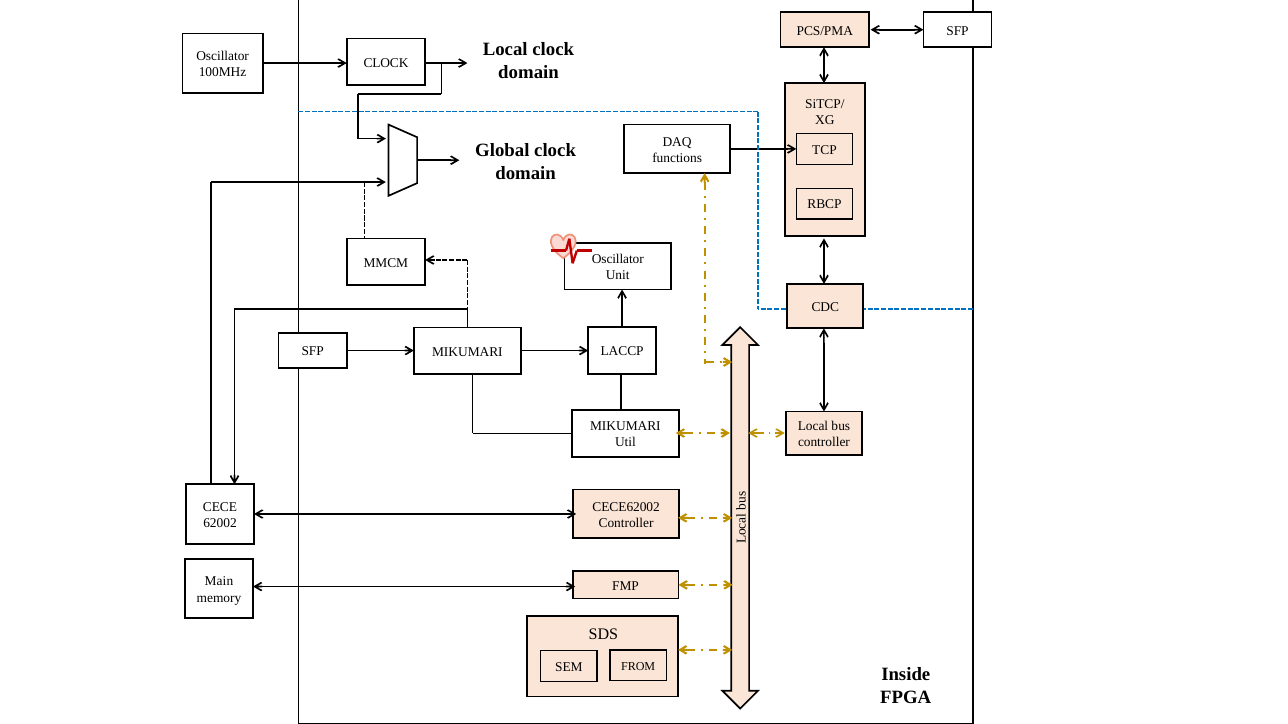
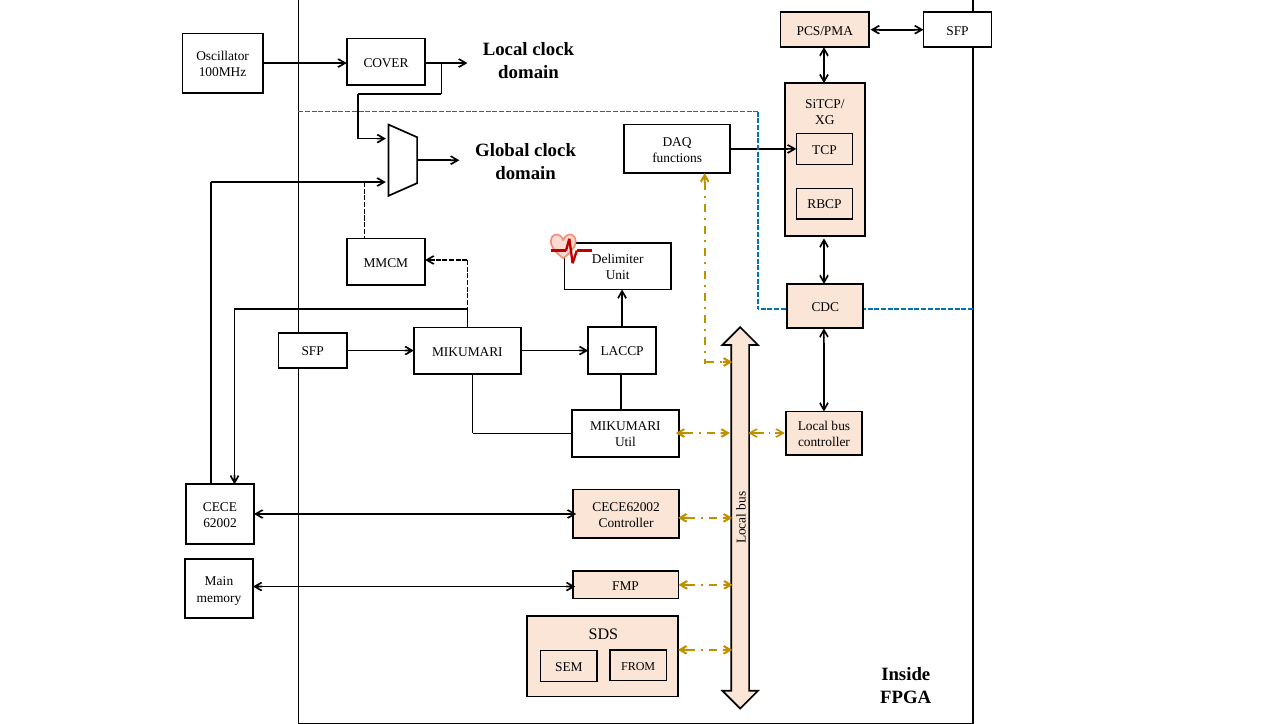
CLOCK at (386, 63): CLOCK -> COVER
Oscillator at (618, 259): Oscillator -> Delimiter
